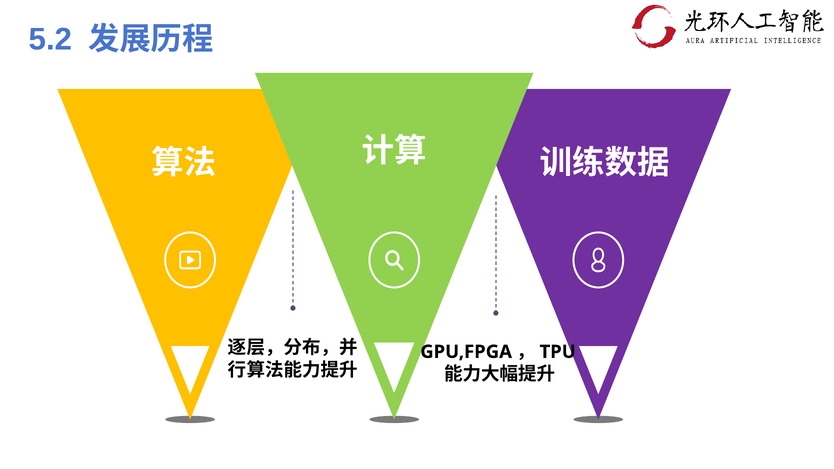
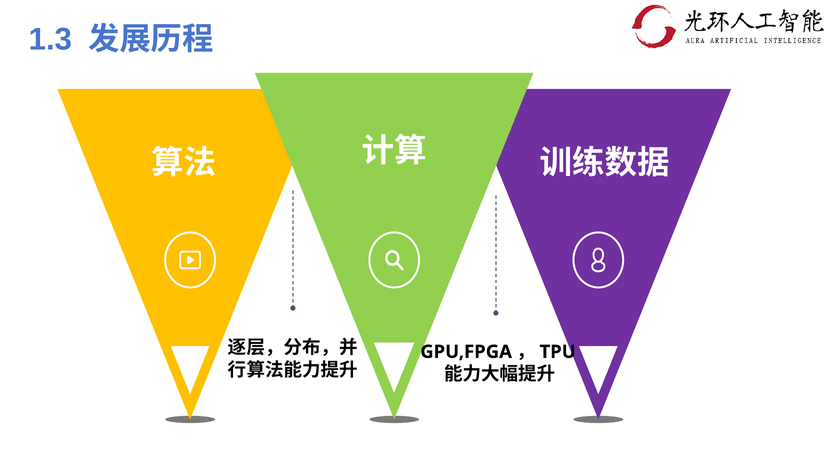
5.2: 5.2 -> 1.3
